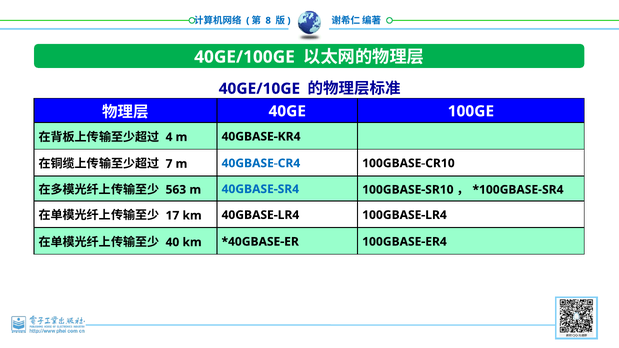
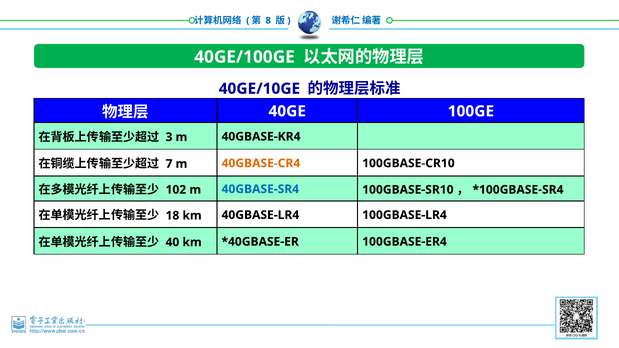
4: 4 -> 3
40GBASE-CR4 colour: blue -> orange
563: 563 -> 102
17: 17 -> 18
